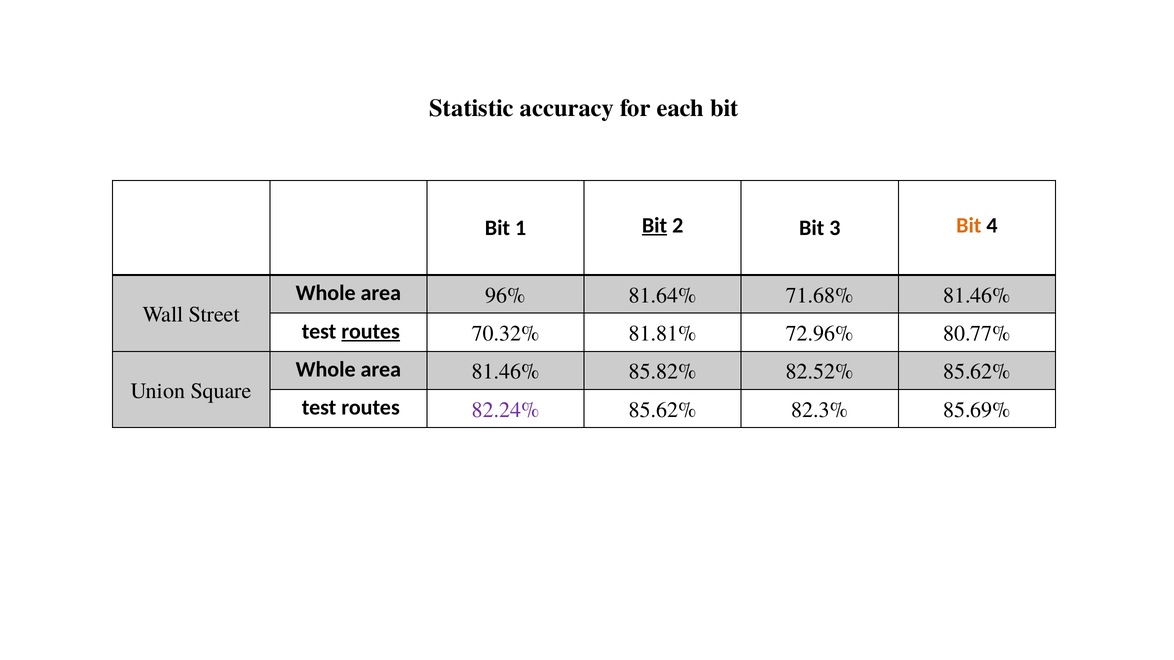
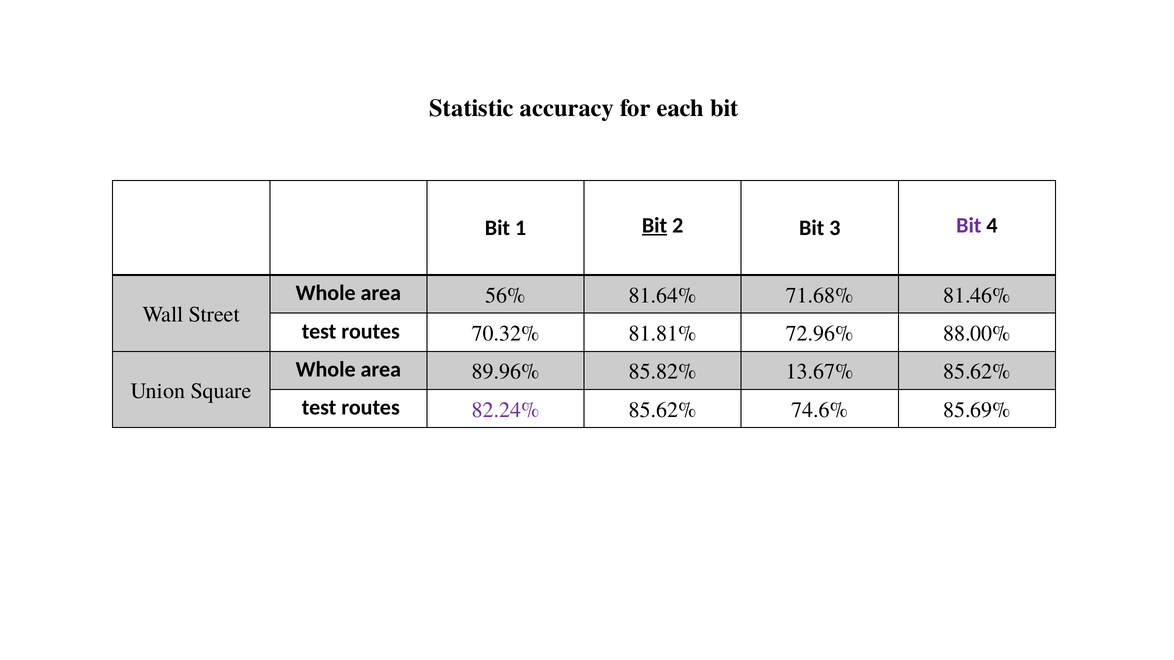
Bit at (969, 225) colour: orange -> purple
96%: 96% -> 56%
routes at (371, 331) underline: present -> none
80.77%: 80.77% -> 88.00%
area 81.46%: 81.46% -> 89.96%
82.52%: 82.52% -> 13.67%
82.3%: 82.3% -> 74.6%
